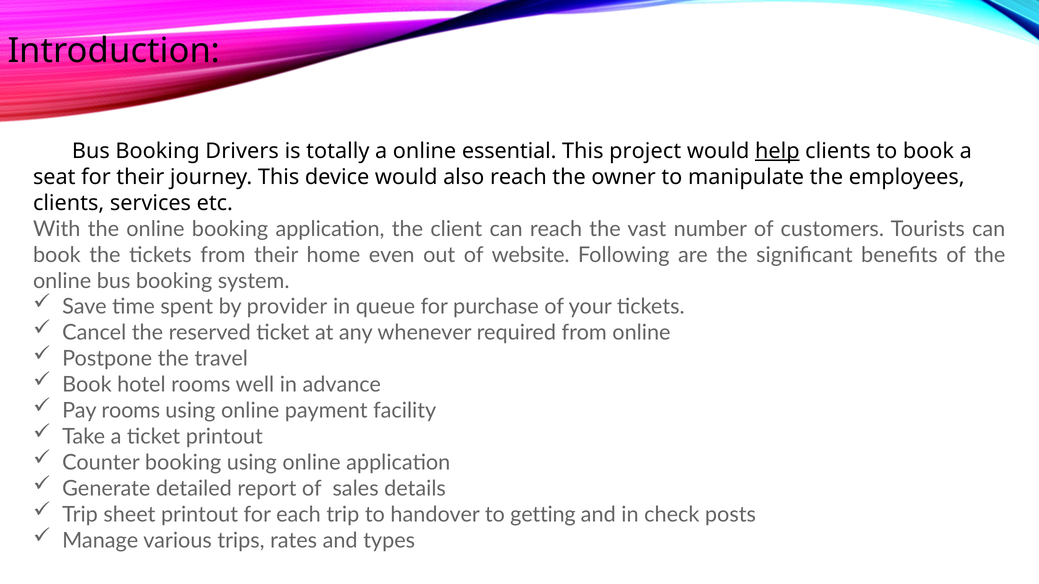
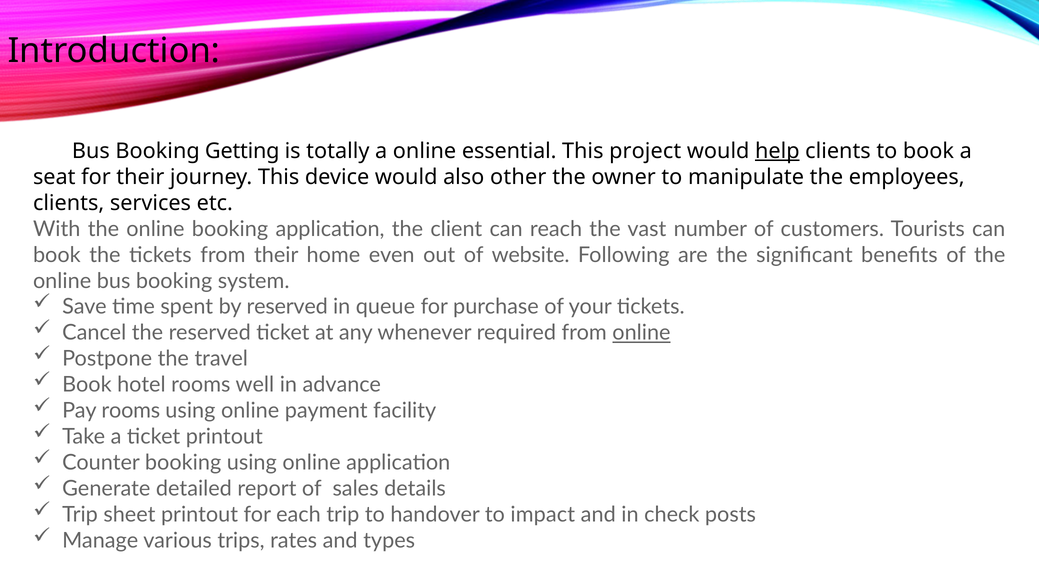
Drivers: Drivers -> Getting
also reach: reach -> other
by provider: provider -> reserved
online at (641, 333) underline: none -> present
getting: getting -> impact
